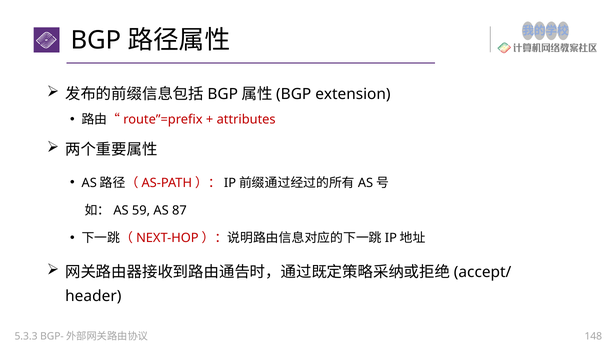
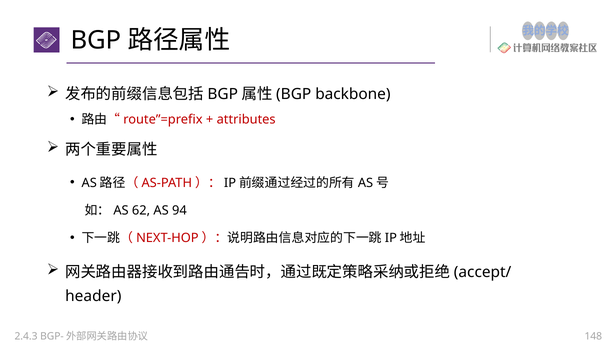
extension: extension -> backbone
59: 59 -> 62
87: 87 -> 94
5.3.3: 5.3.3 -> 2.4.3
